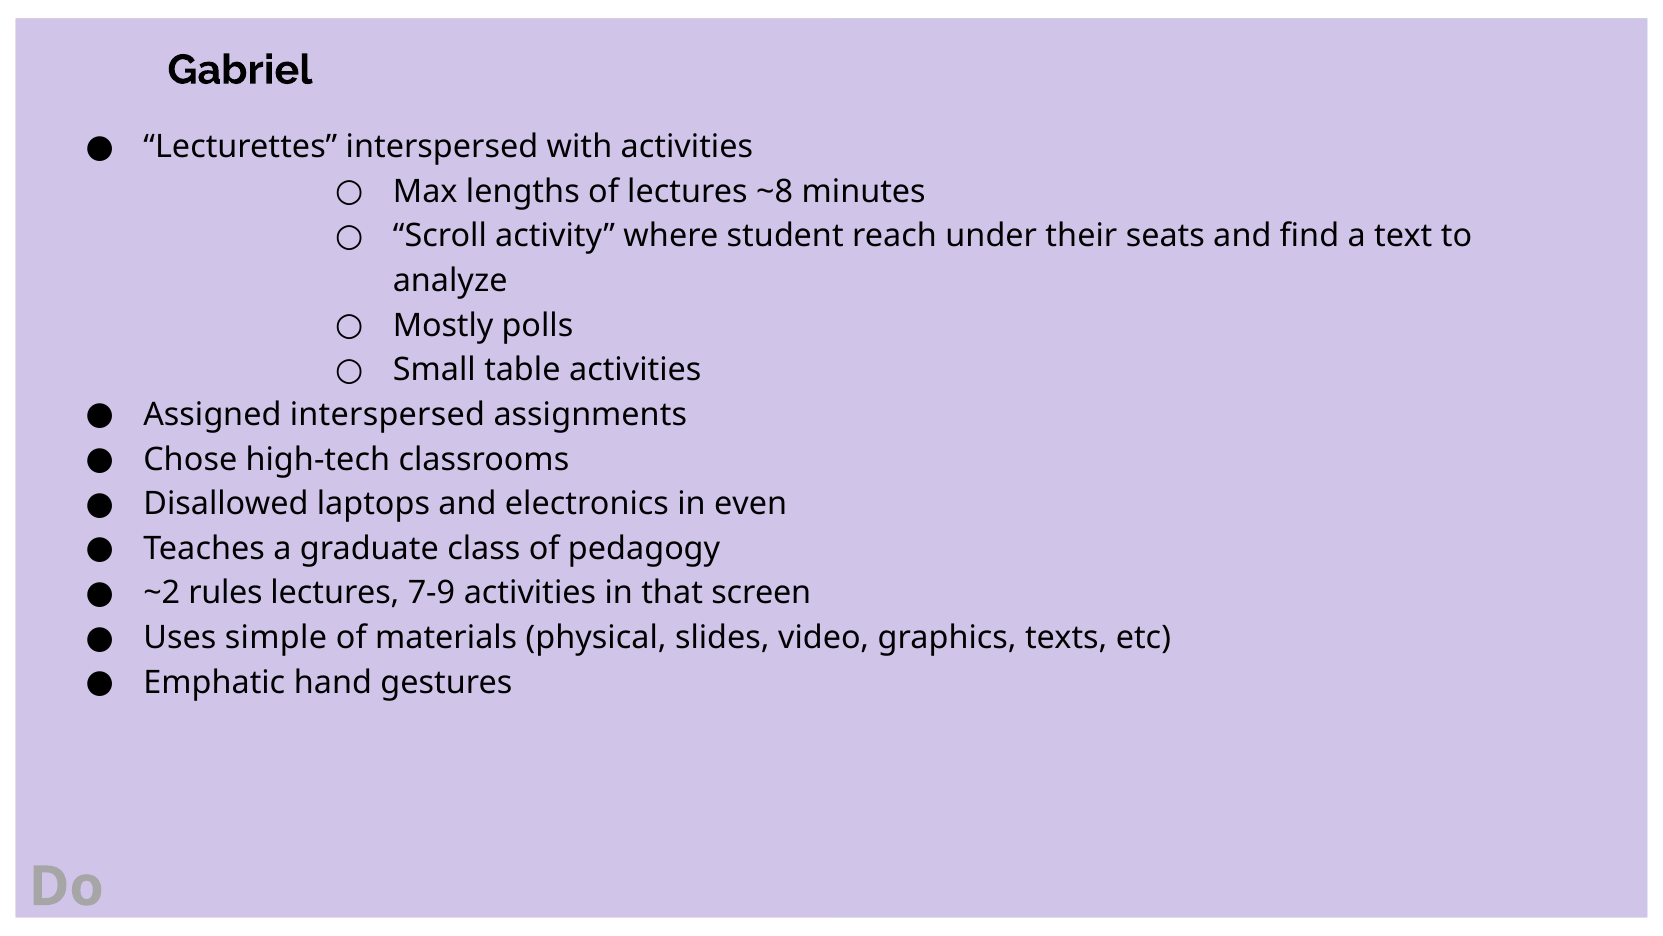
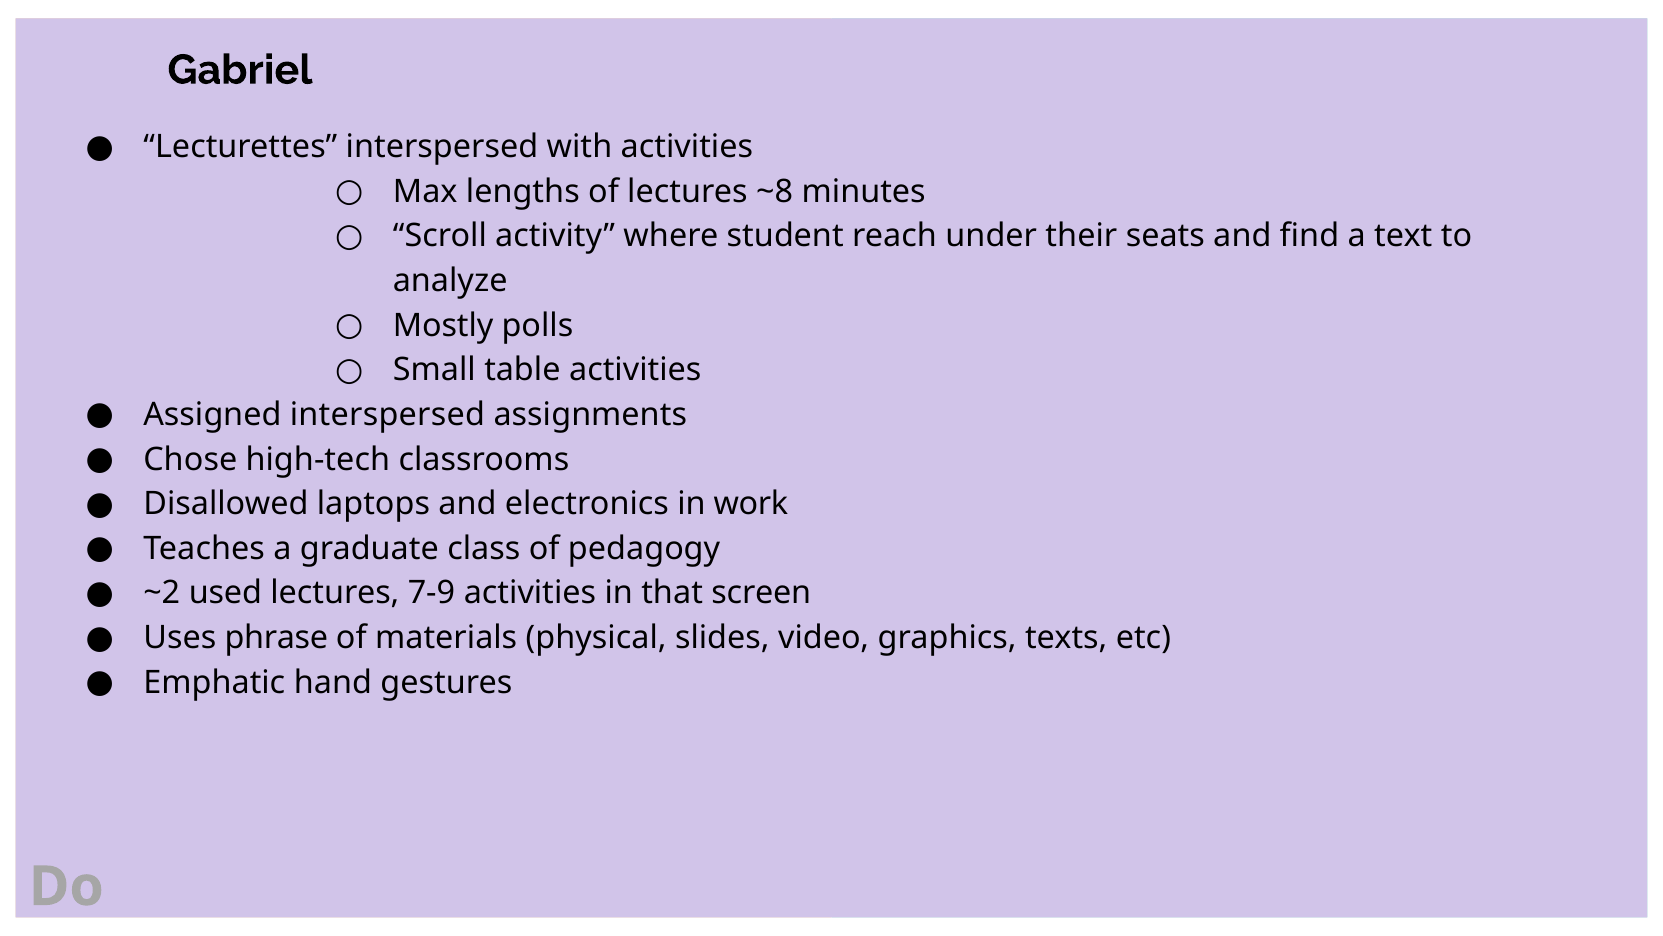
even: even -> work
rules: rules -> used
simple: simple -> phrase
